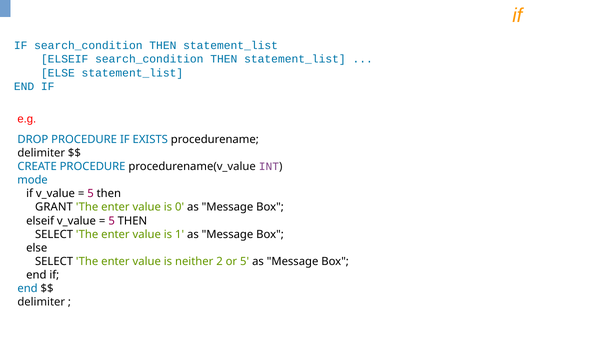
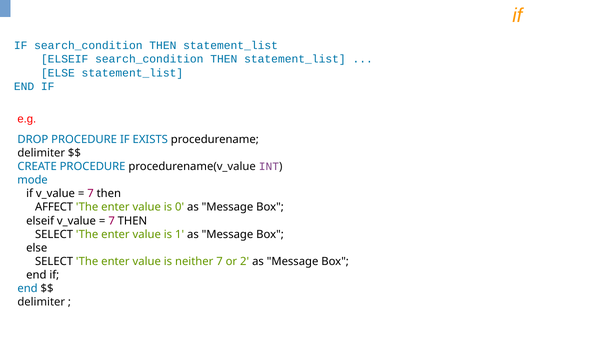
5 at (91, 193): 5 -> 7
GRANT: GRANT -> AFFECT
5 at (112, 221): 5 -> 7
neither 2: 2 -> 7
or 5: 5 -> 2
